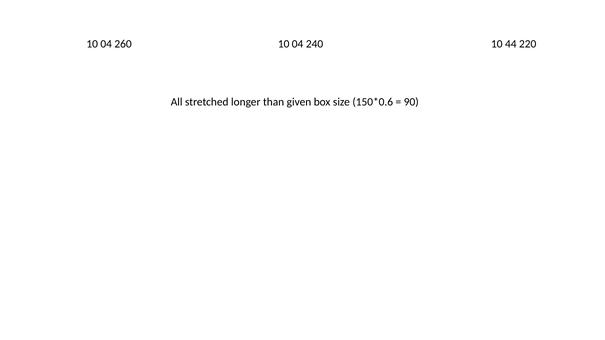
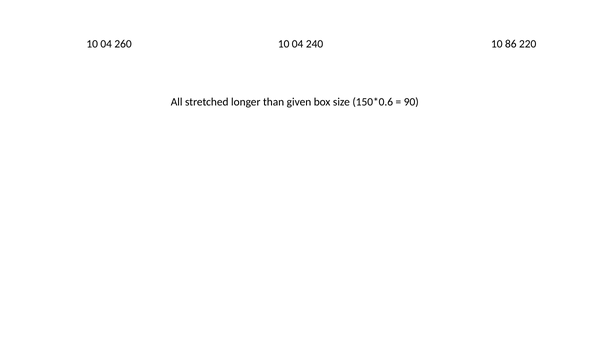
44: 44 -> 86
